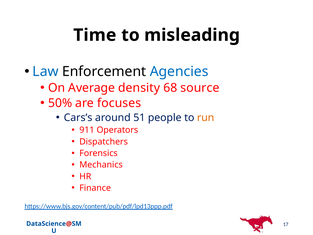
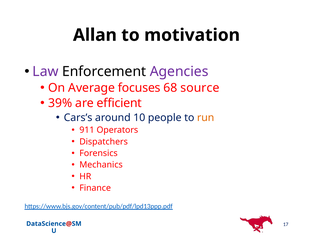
Time: Time -> Allan
misleading: misleading -> motivation
Law colour: blue -> purple
Agencies colour: blue -> purple
density: density -> focuses
50%: 50% -> 39%
focuses: focuses -> efficient
51: 51 -> 10
